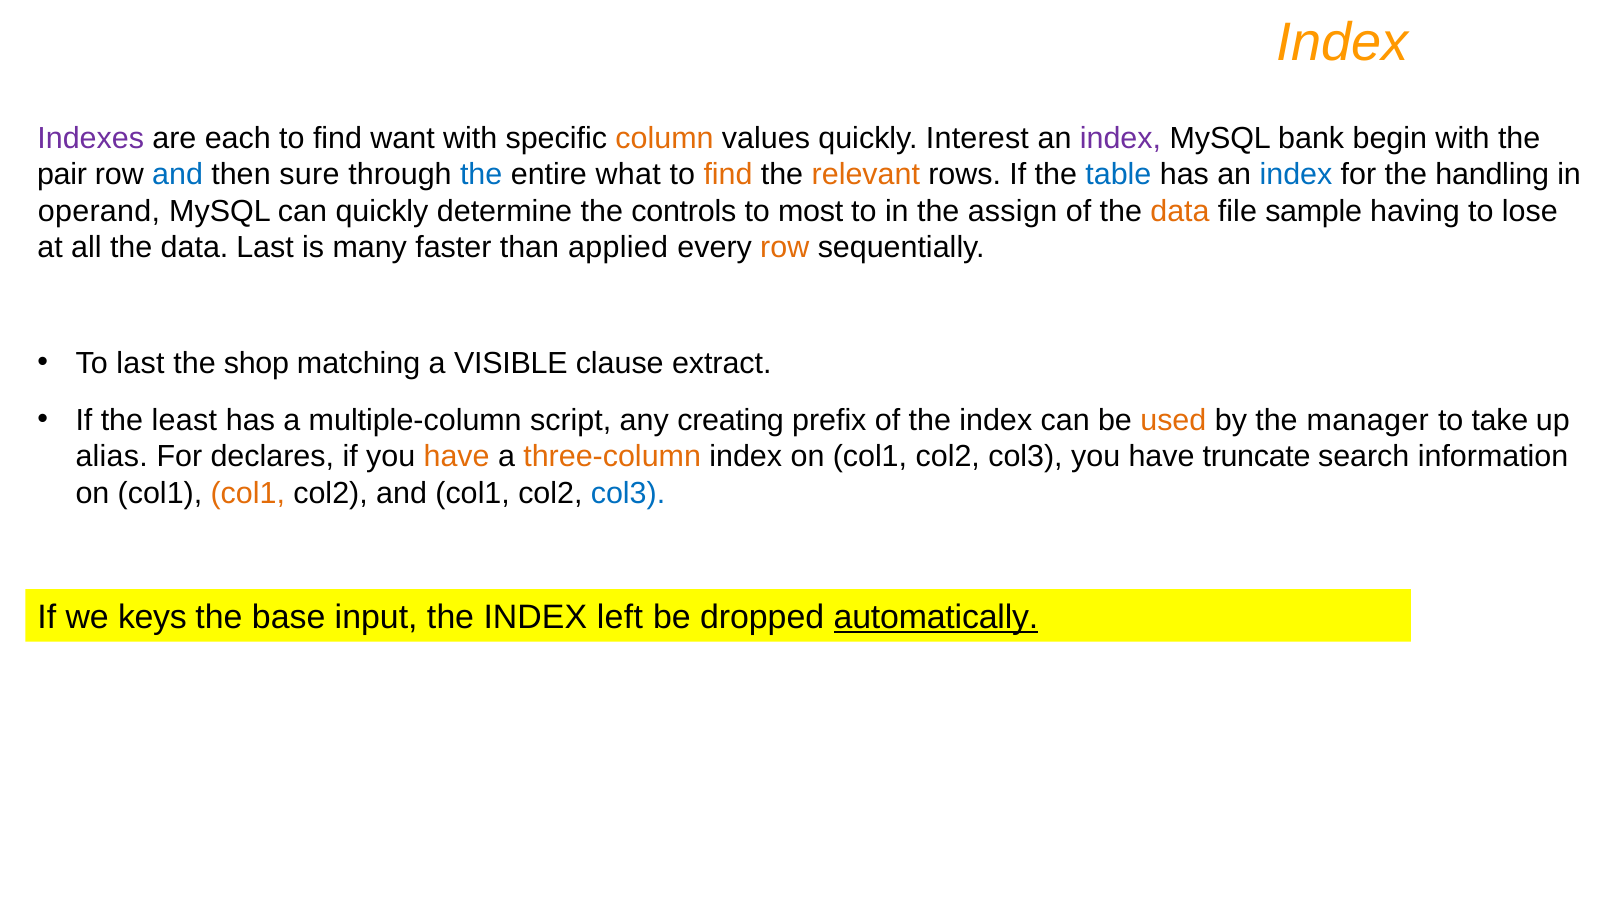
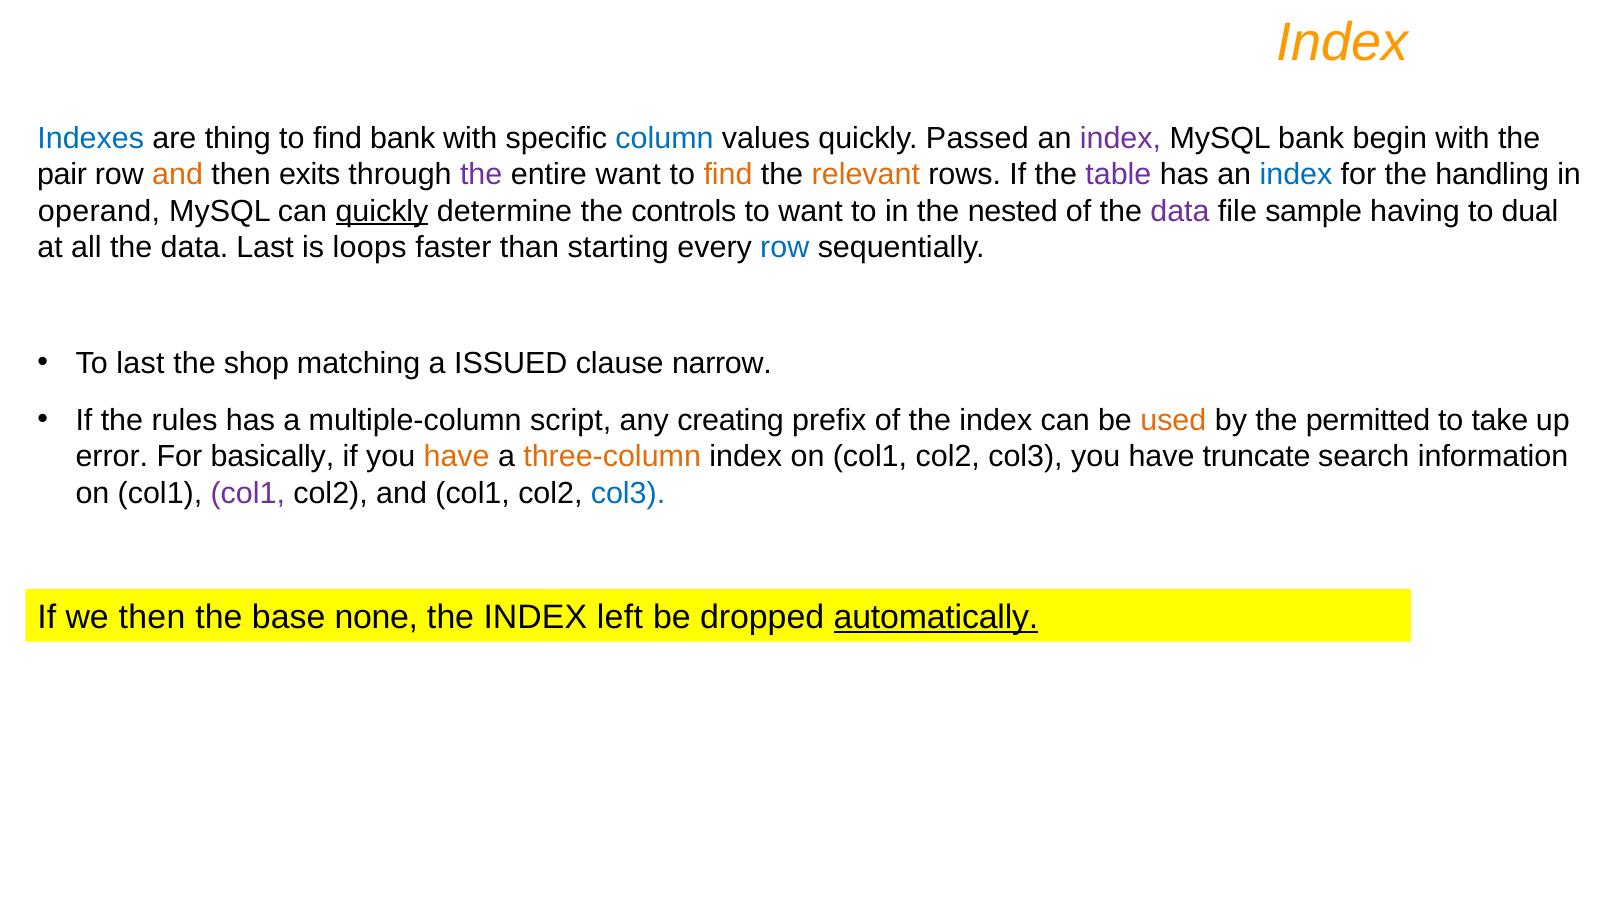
Indexes colour: purple -> blue
each: each -> thing
find want: want -> bank
column colour: orange -> blue
Interest: Interest -> Passed
and at (178, 175) colour: blue -> orange
sure: sure -> exits
the at (481, 175) colour: blue -> purple
entire what: what -> want
table colour: blue -> purple
quickly at (382, 211) underline: none -> present
to most: most -> want
assign: assign -> nested
data at (1180, 211) colour: orange -> purple
lose: lose -> dual
many: many -> loops
applied: applied -> starting
row at (785, 248) colour: orange -> blue
VISIBLE: VISIBLE -> ISSUED
extract: extract -> narrow
least: least -> rules
manager: manager -> permitted
alias: alias -> error
declares: declares -> basically
col1 at (248, 493) colour: orange -> purple
we keys: keys -> then
input: input -> none
